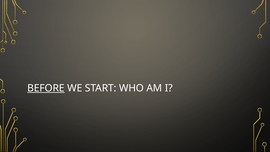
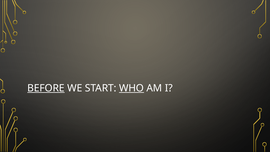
WHO underline: none -> present
